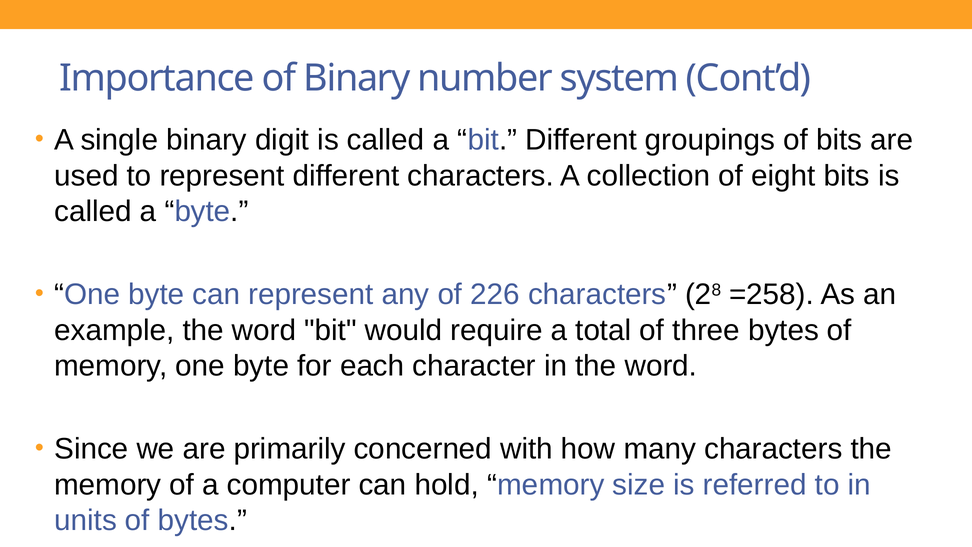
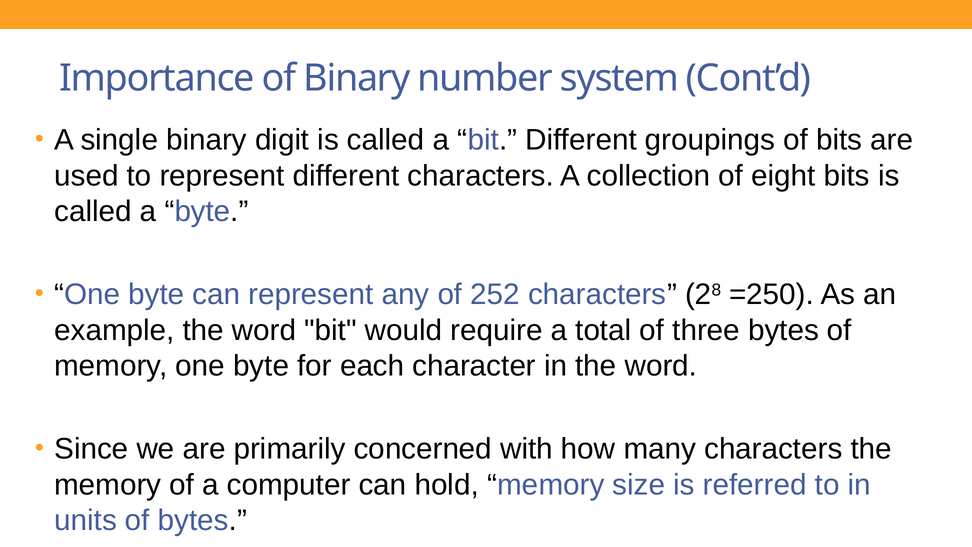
226: 226 -> 252
=258: =258 -> =250
